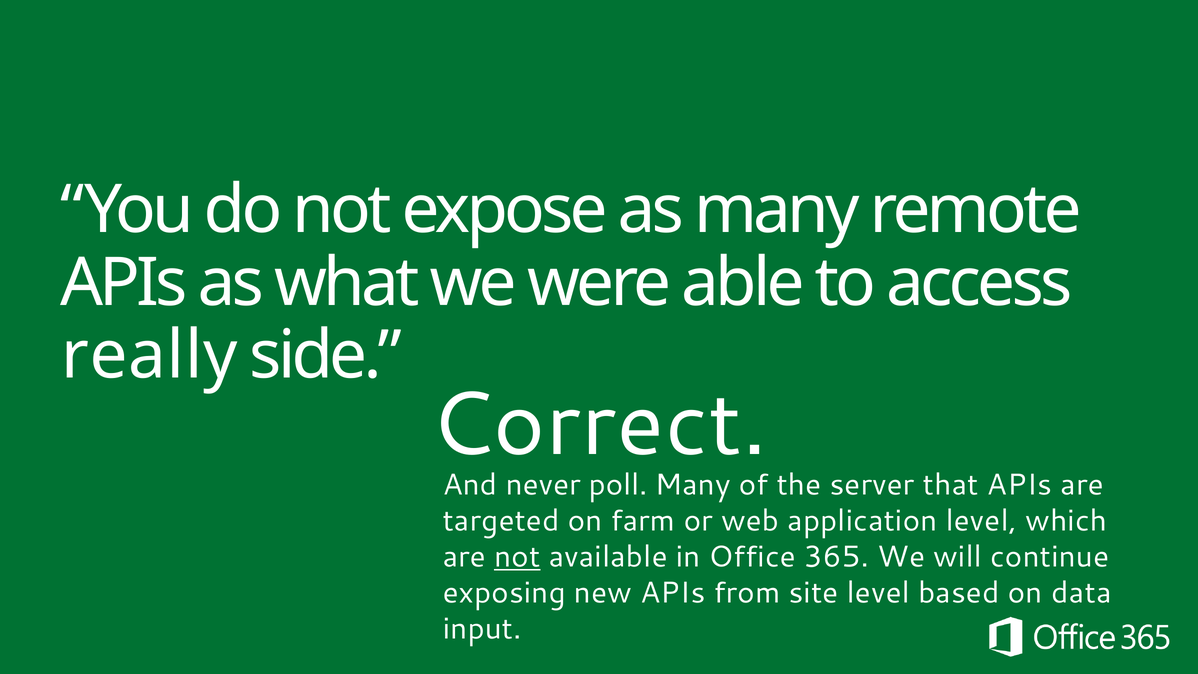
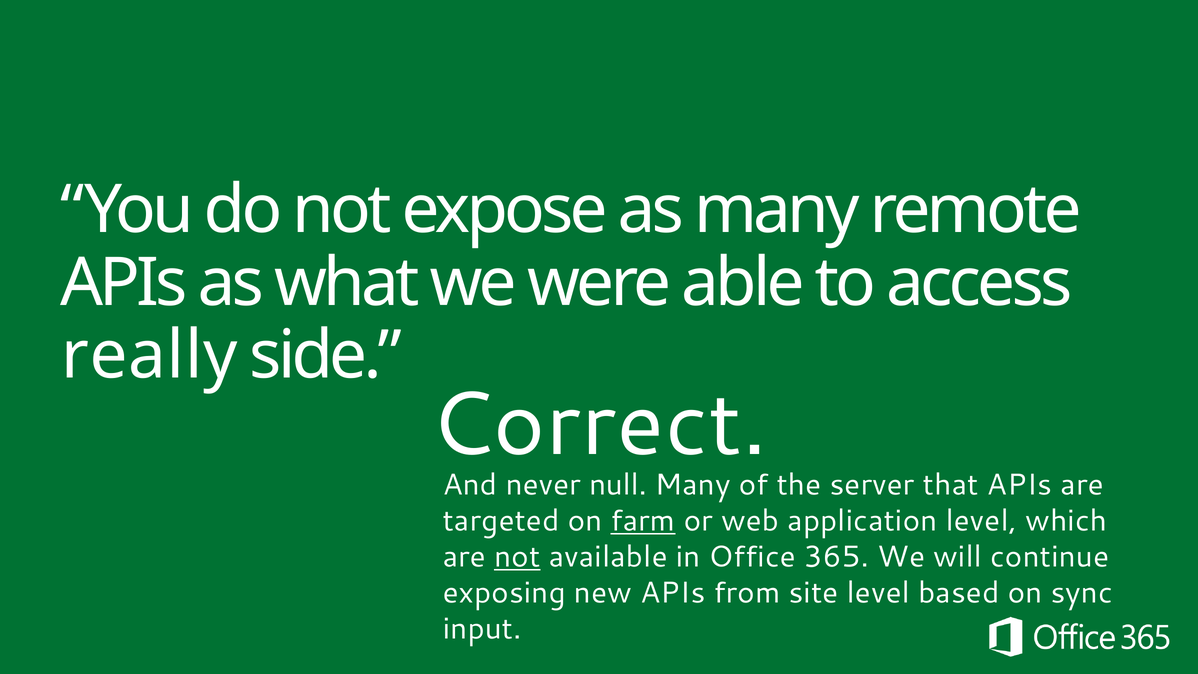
poll: poll -> null
farm underline: none -> present
data: data -> sync
